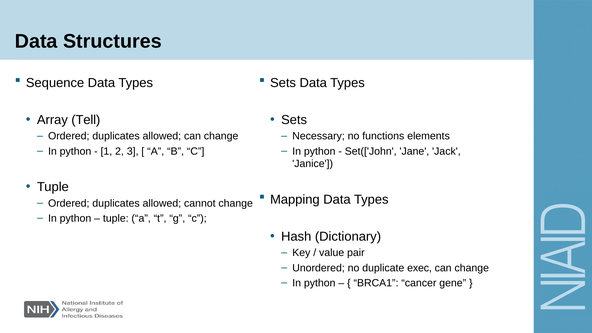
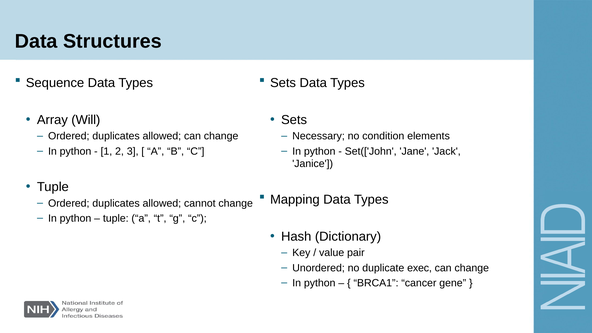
Tell: Tell -> Will
functions: functions -> condition
